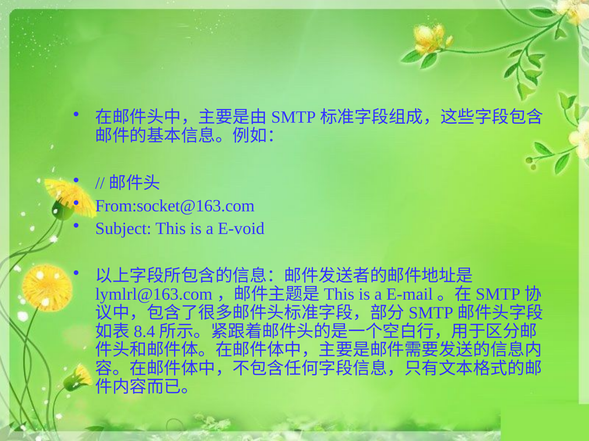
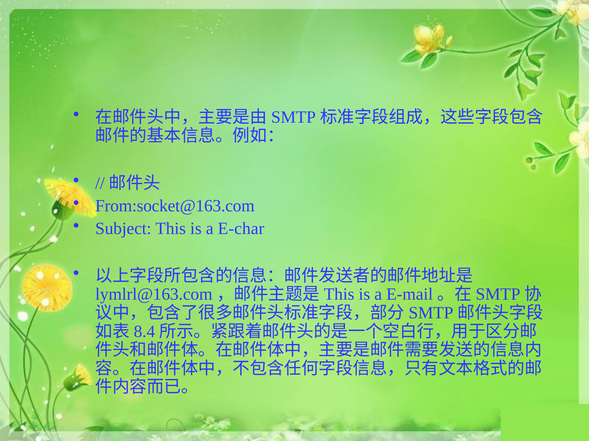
E-void: E-void -> E-char
